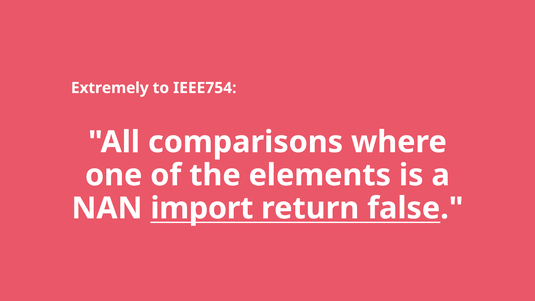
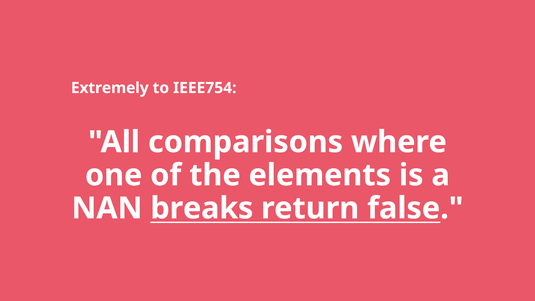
import: import -> breaks
